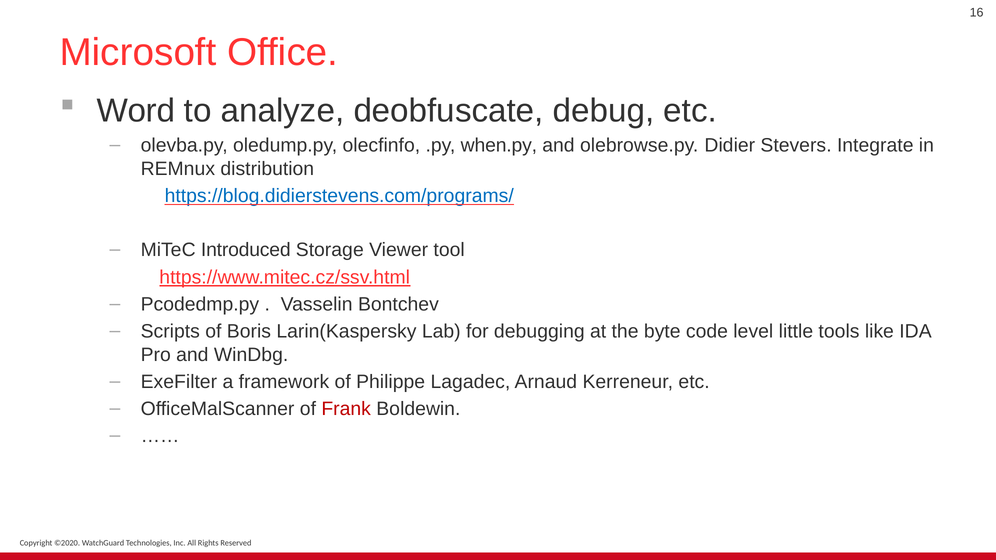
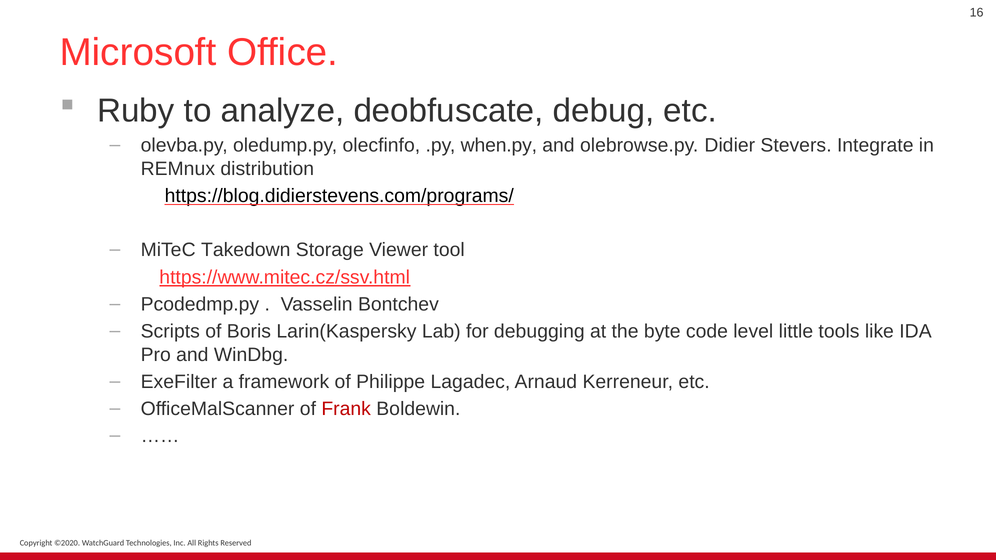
Word: Word -> Ruby
https://blog.didierstevens.com/programs/ colour: blue -> black
Introduced: Introduced -> Takedown
